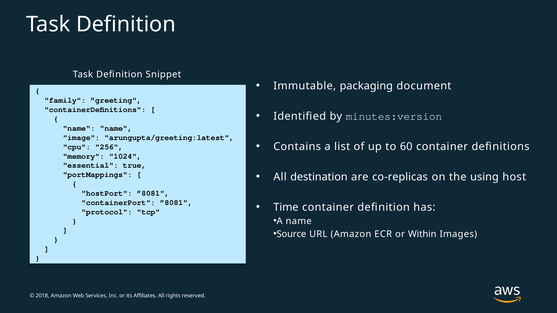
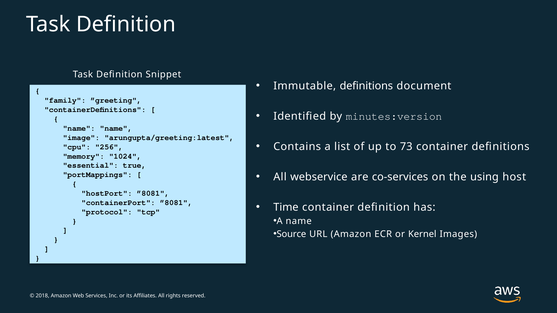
Immutable packaging: packaging -> definitions
60: 60 -> 73
destination: destination -> webservice
co-replicas: co-replicas -> co-services
Within: Within -> Kernel
